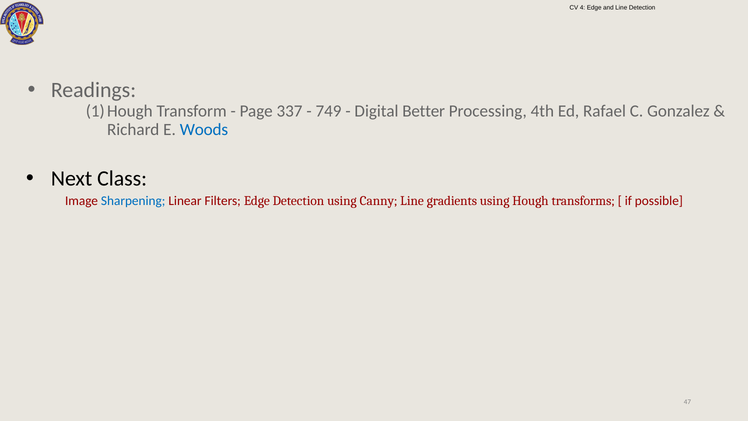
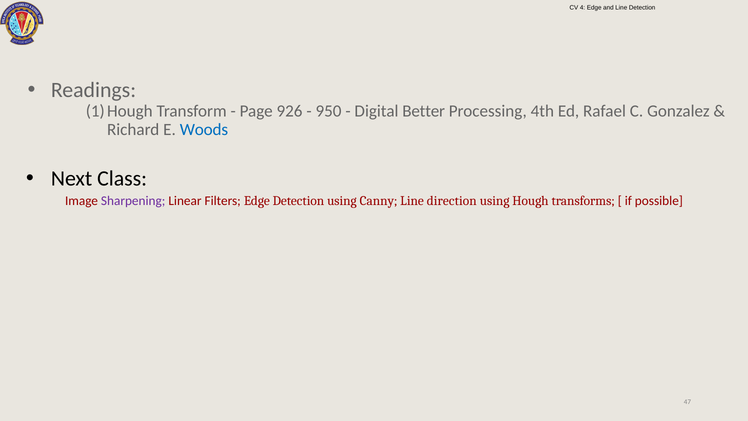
337: 337 -> 926
749: 749 -> 950
Sharpening colour: blue -> purple
gradients: gradients -> direction
